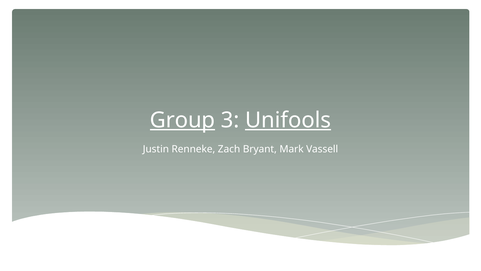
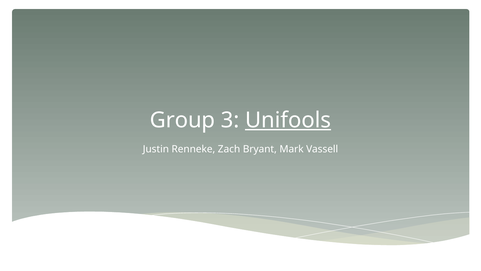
Group underline: present -> none
